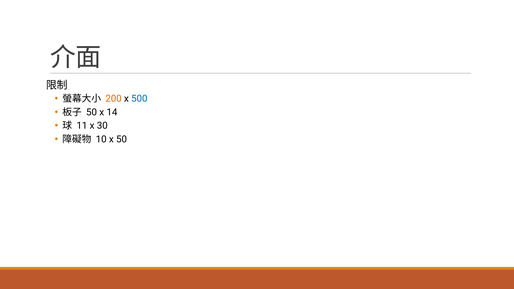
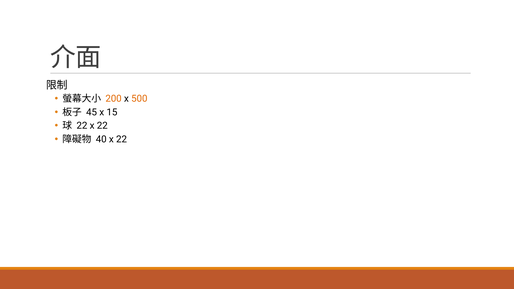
500 colour: blue -> orange
50 at (92, 112): 50 -> 45
14: 14 -> 15
11 at (82, 126): 11 -> 22
30 at (102, 126): 30 -> 22
10: 10 -> 40
50 at (122, 139): 50 -> 22
